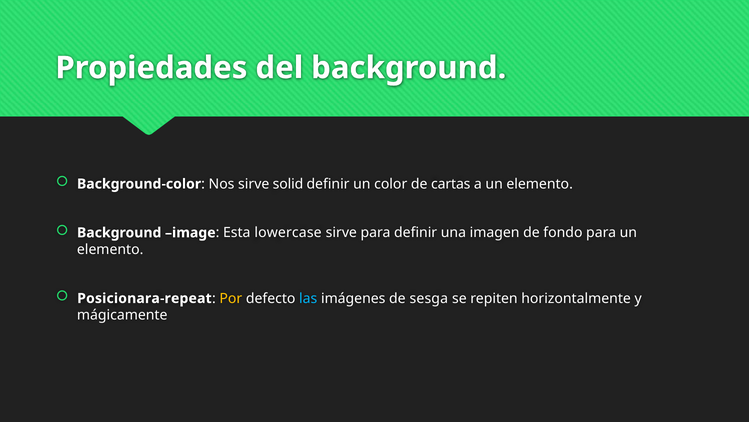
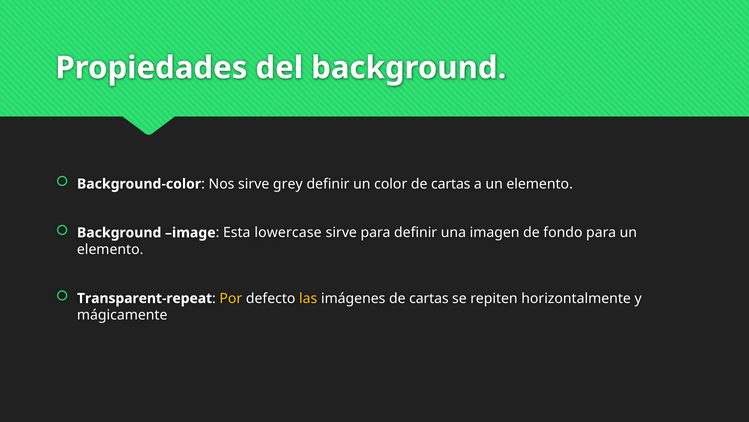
solid: solid -> grey
Posicionara-repeat: Posicionara-repeat -> Transparent-repeat
las colour: light blue -> yellow
imágenes de sesga: sesga -> cartas
